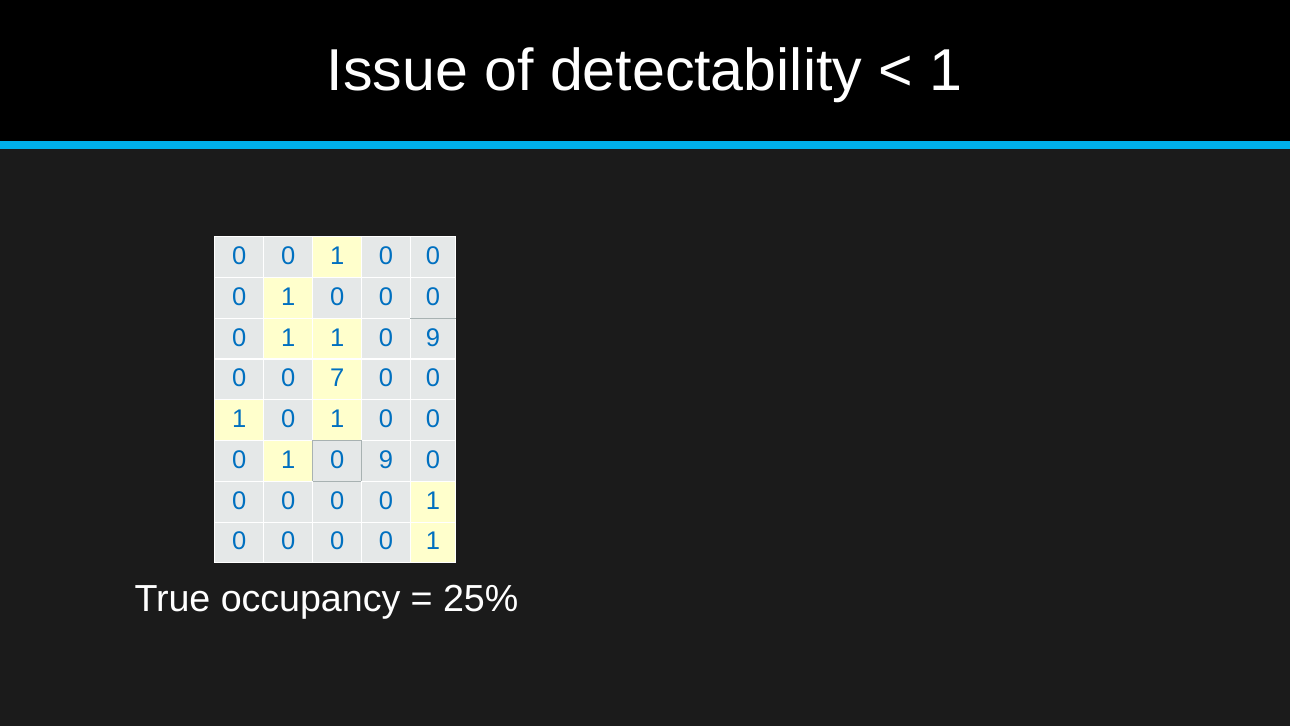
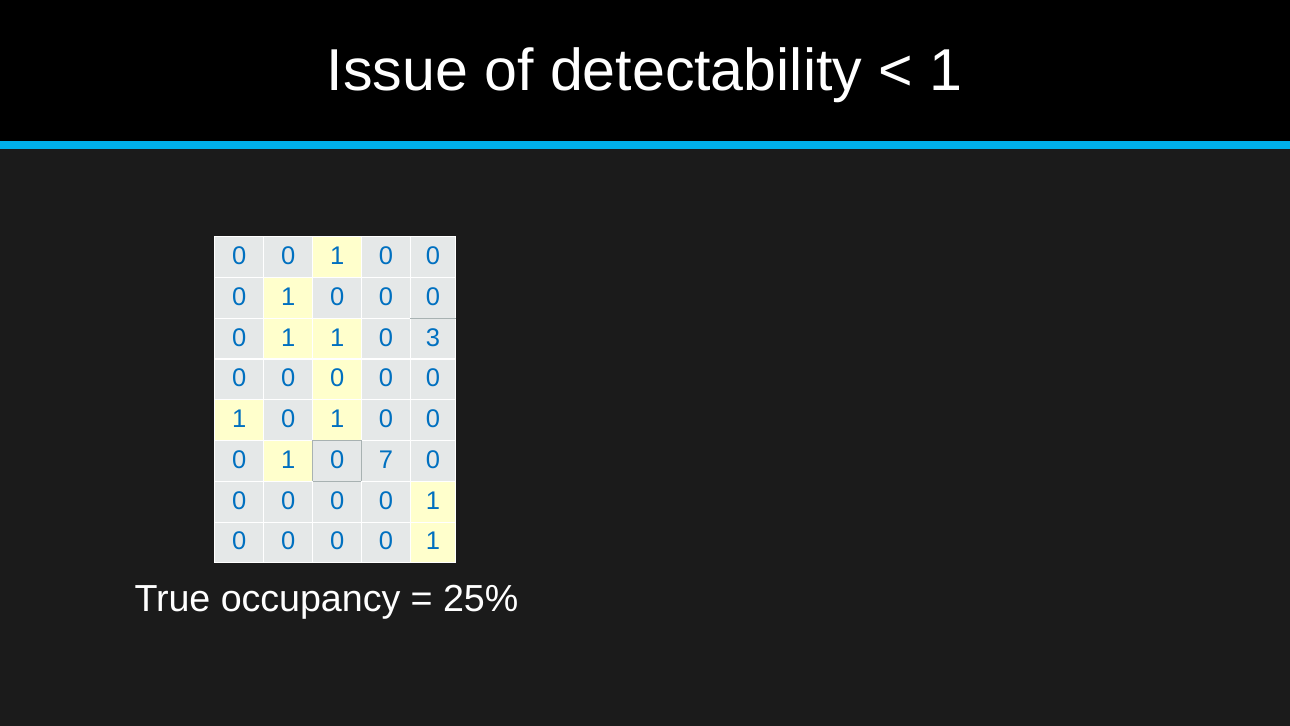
1 1 0 9: 9 -> 3
7 at (337, 378): 7 -> 0
0 1 0 9: 9 -> 7
